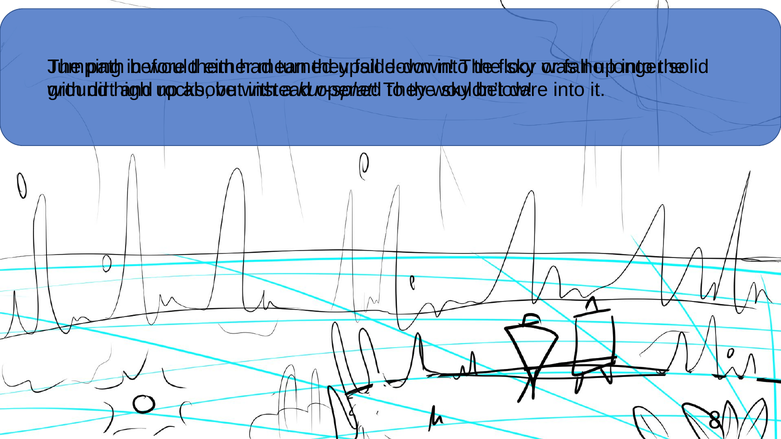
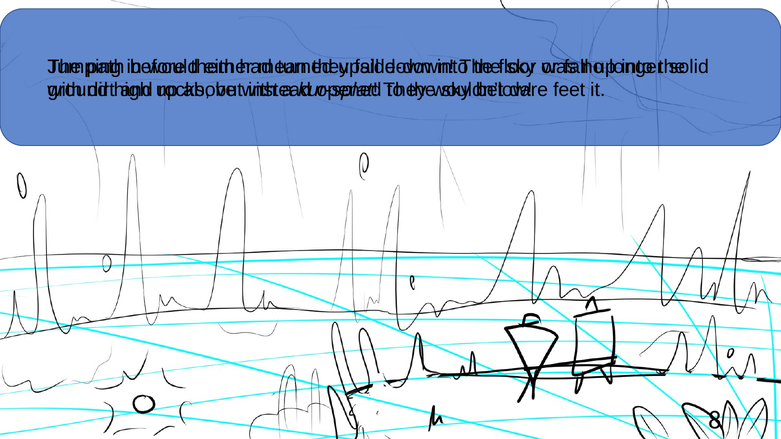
into at (569, 90): into -> feet
